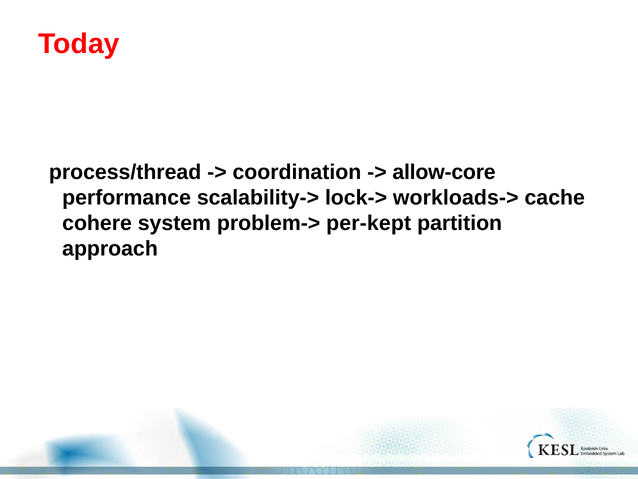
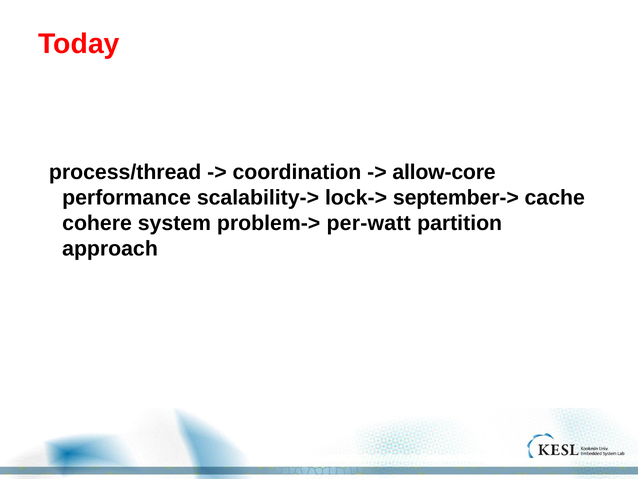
workloads->: workloads-> -> september->
per-kept: per-kept -> per-watt
